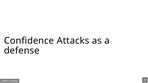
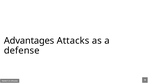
Confidence: Confidence -> Advantages
